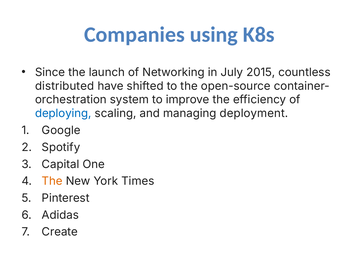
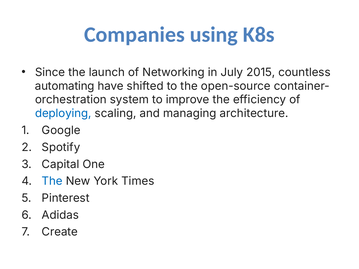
distributed: distributed -> automating
deployment: deployment -> architecture
The at (52, 181) colour: orange -> blue
